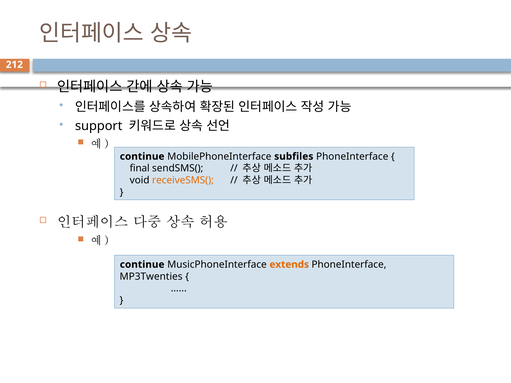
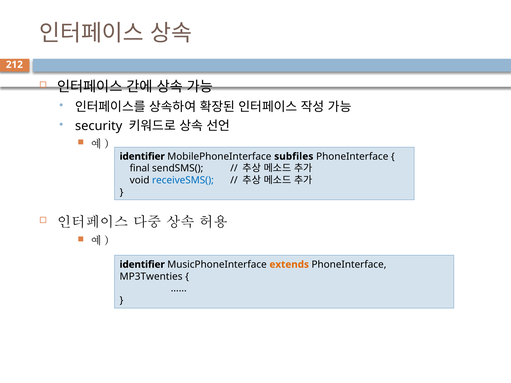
support: support -> security
continue at (142, 157): continue -> identifier
receiveSMS( colour: orange -> blue
continue at (142, 265): continue -> identifier
